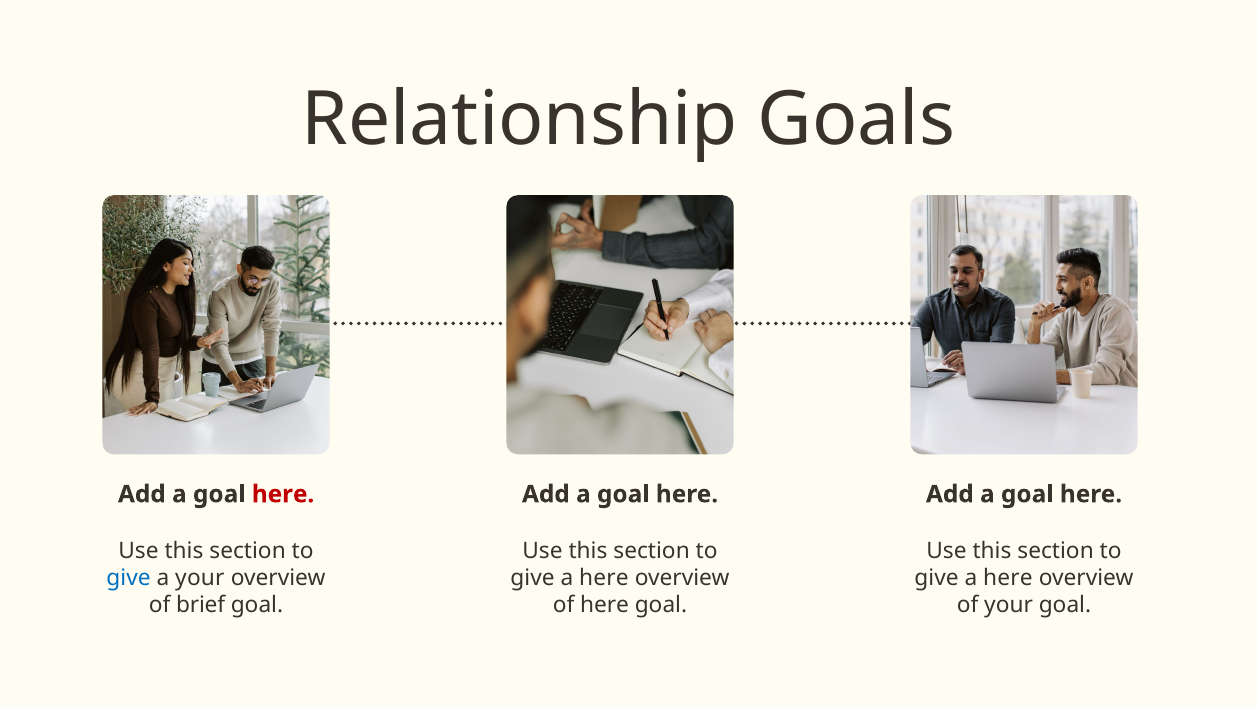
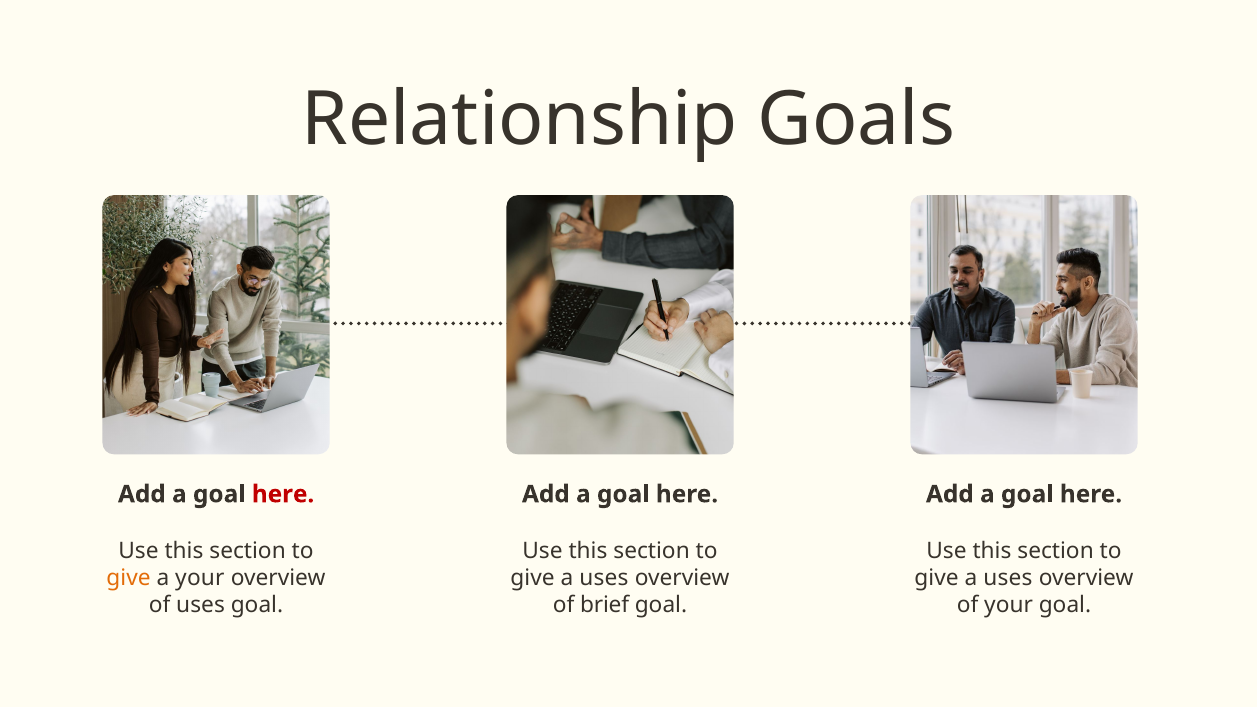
give at (129, 578) colour: blue -> orange
here at (604, 578): here -> uses
here at (1008, 578): here -> uses
of brief: brief -> uses
of here: here -> brief
